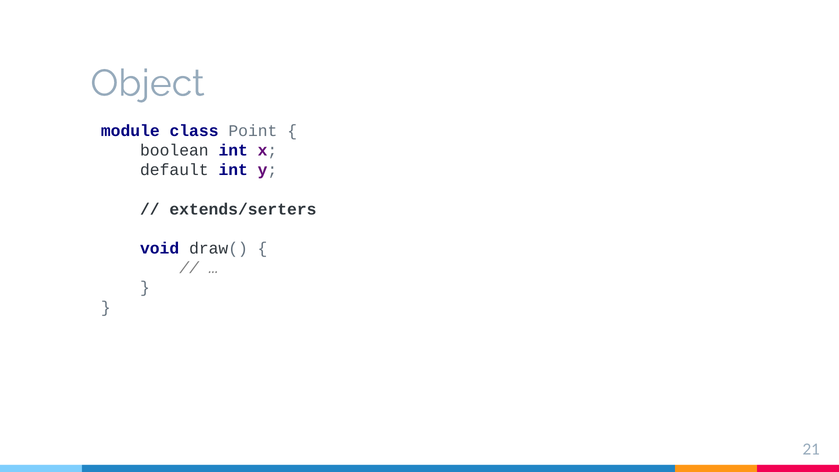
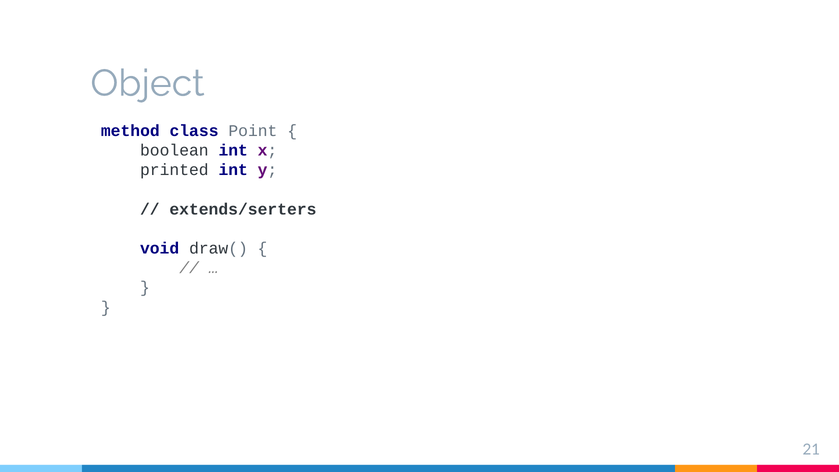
module: module -> method
default: default -> printed
